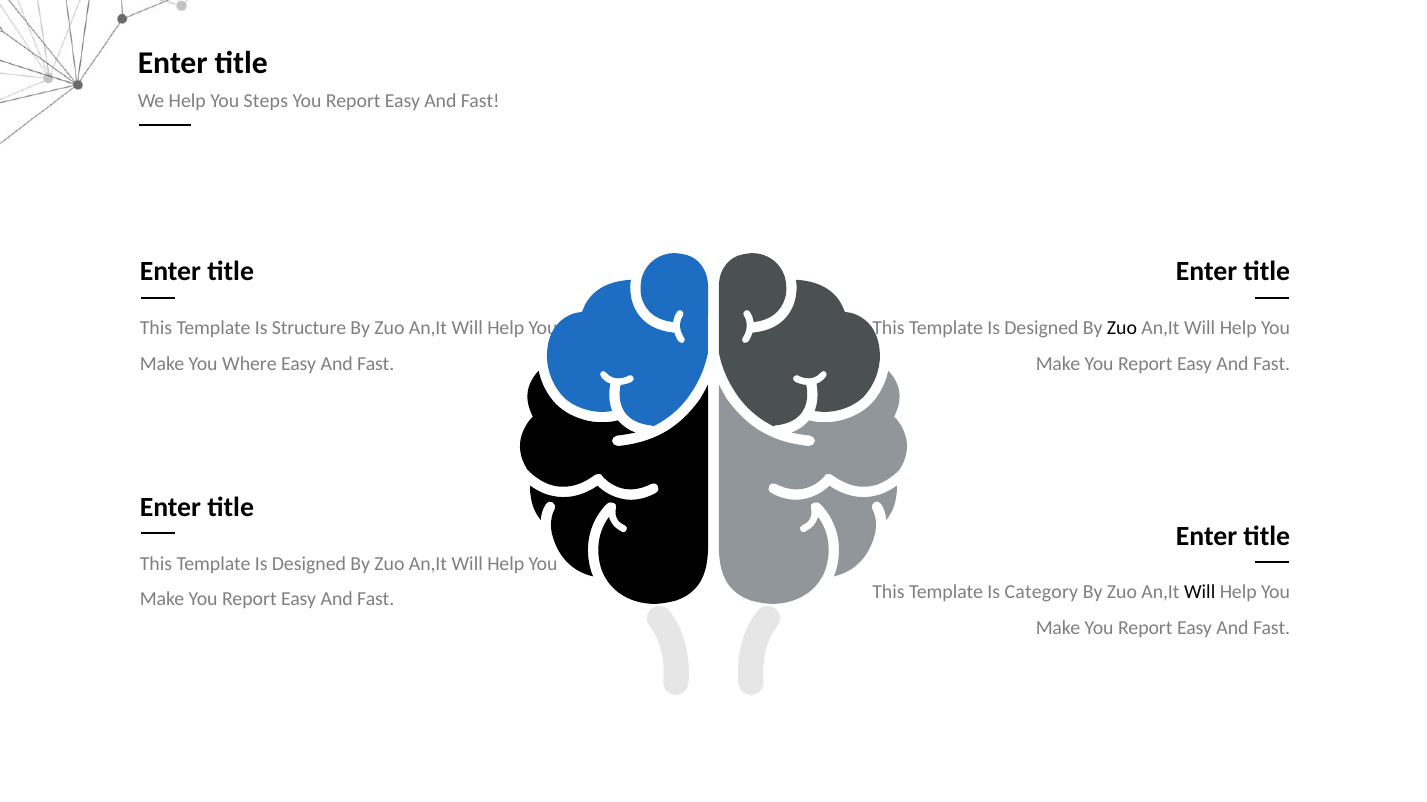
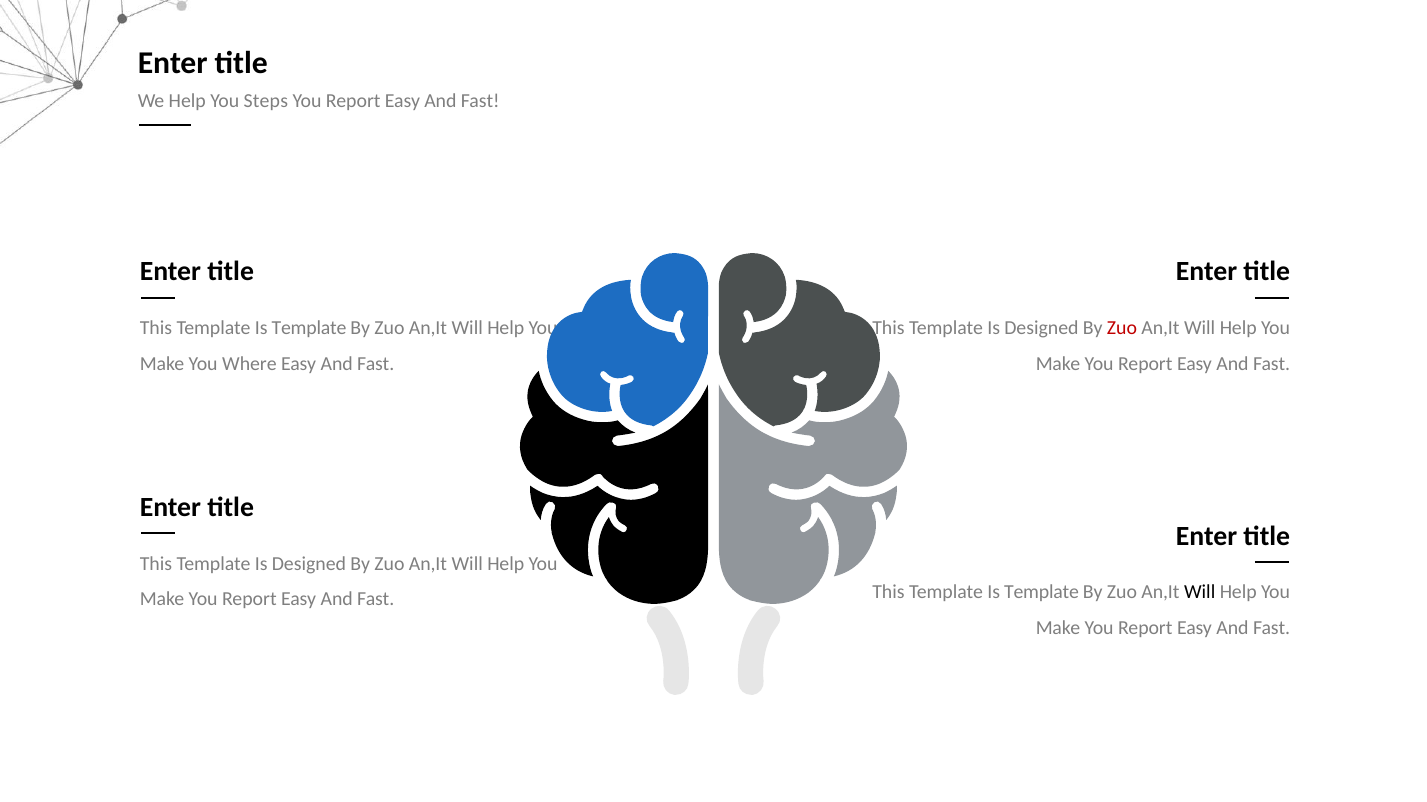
Structure at (309, 329): Structure -> Template
Zuo at (1122, 329) colour: black -> red
Category at (1041, 593): Category -> Template
